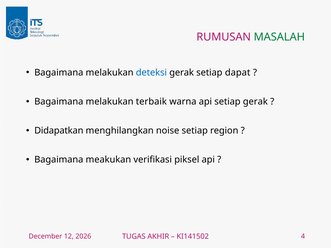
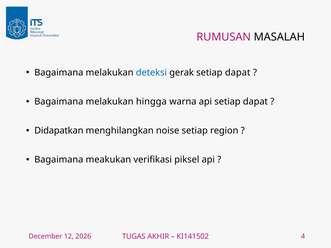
MASALAH colour: green -> black
terbaik: terbaik -> hingga
api setiap gerak: gerak -> dapat
